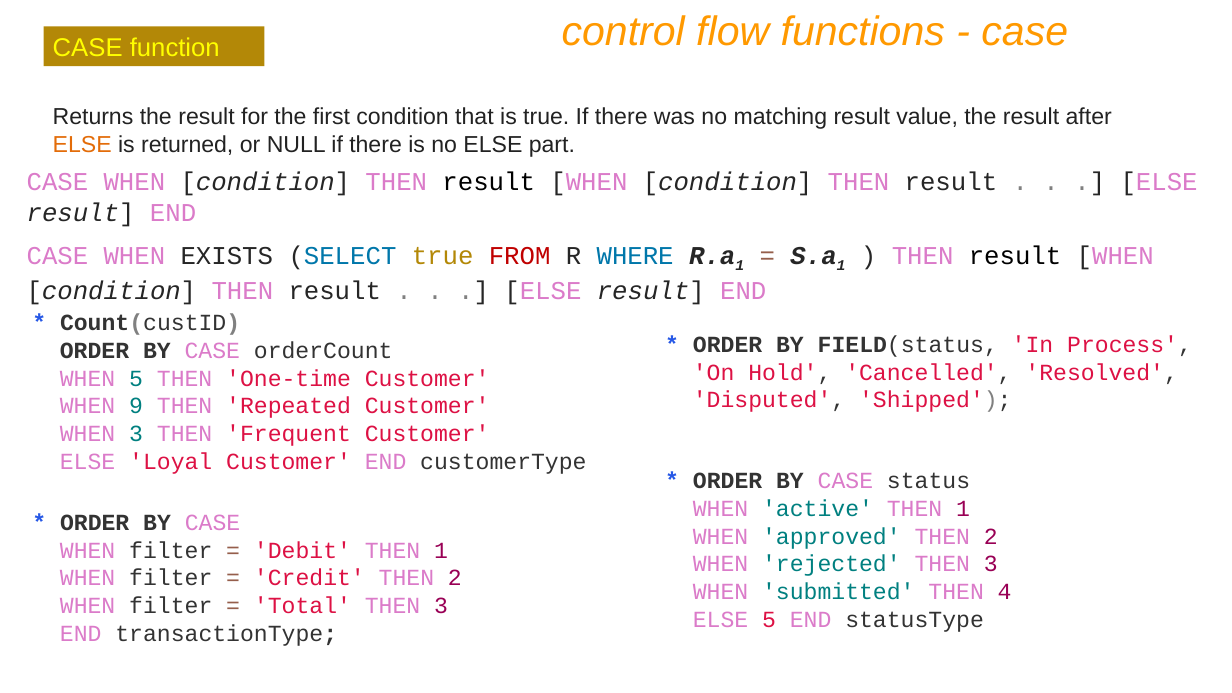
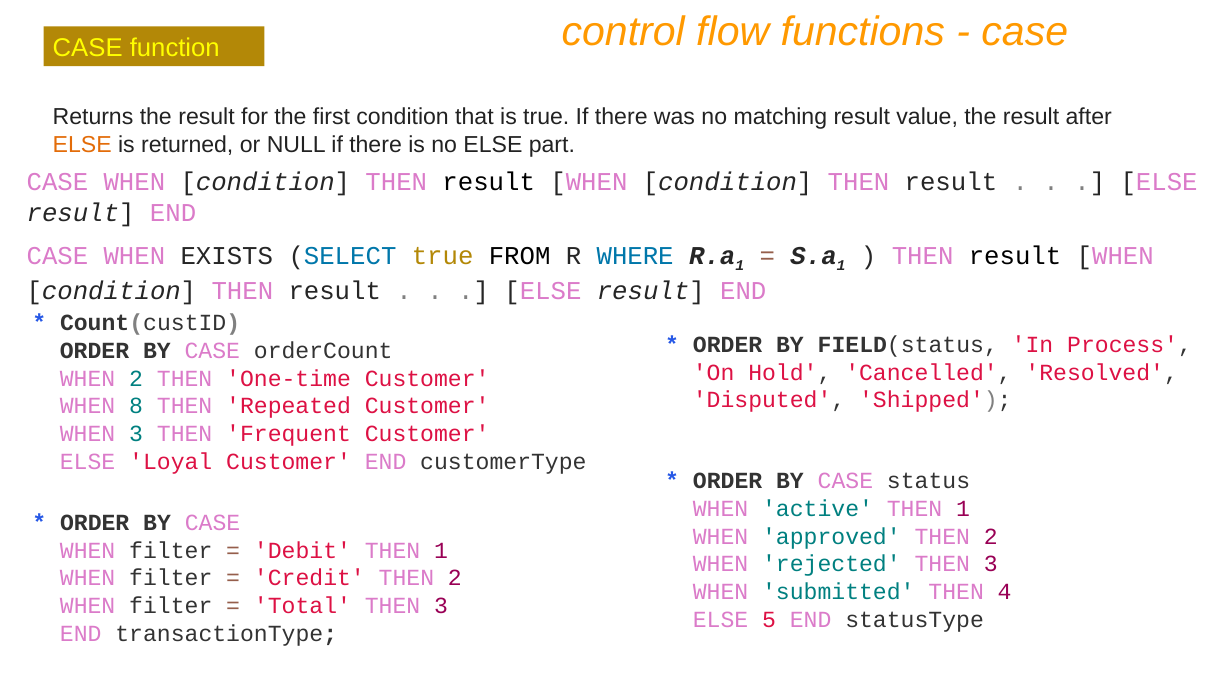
FROM colour: red -> black
WHEN 5: 5 -> 2
9: 9 -> 8
